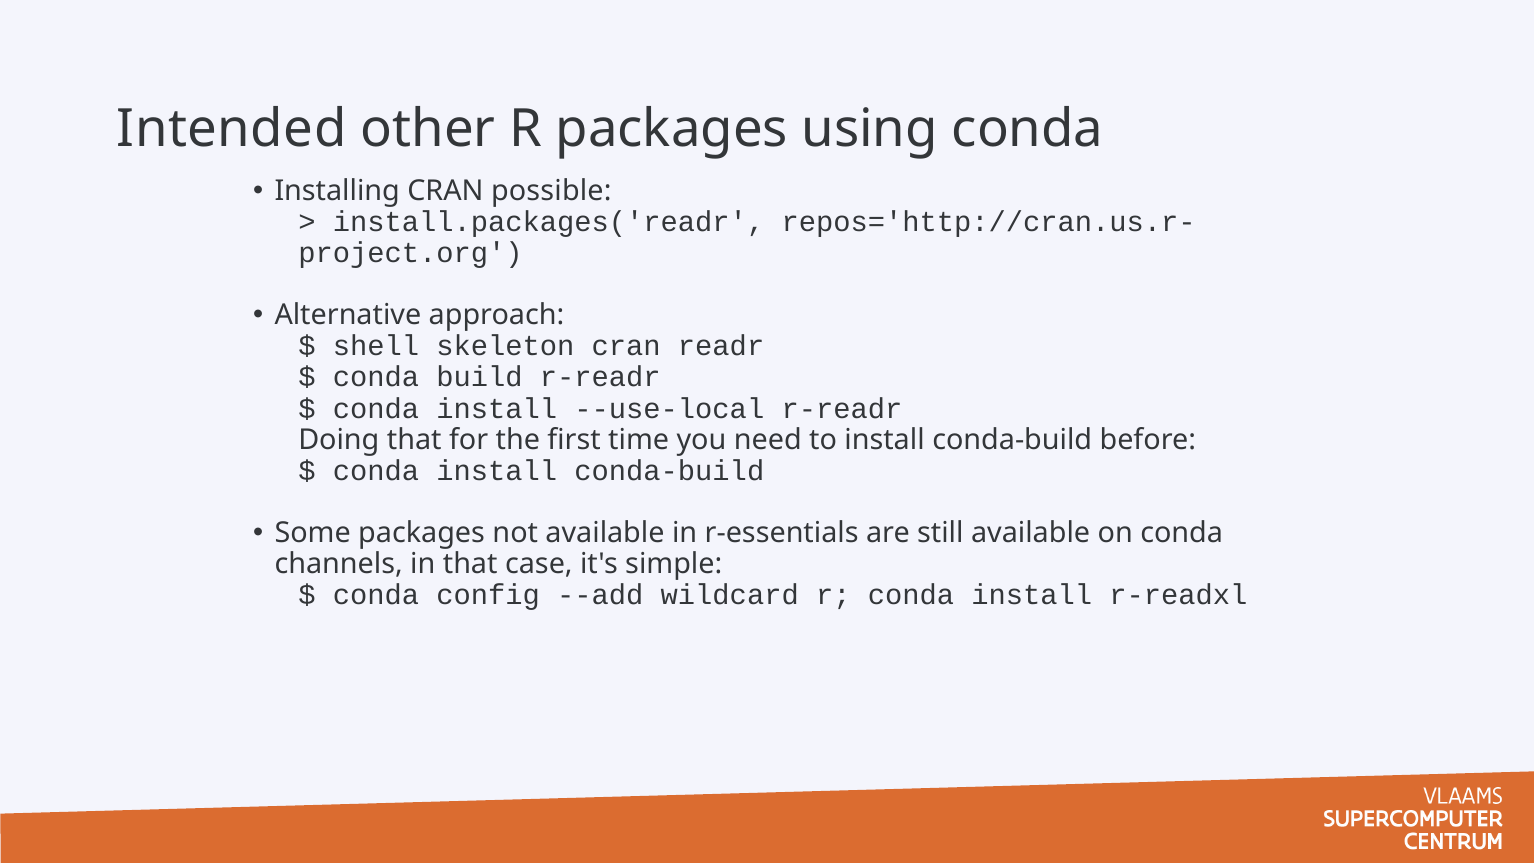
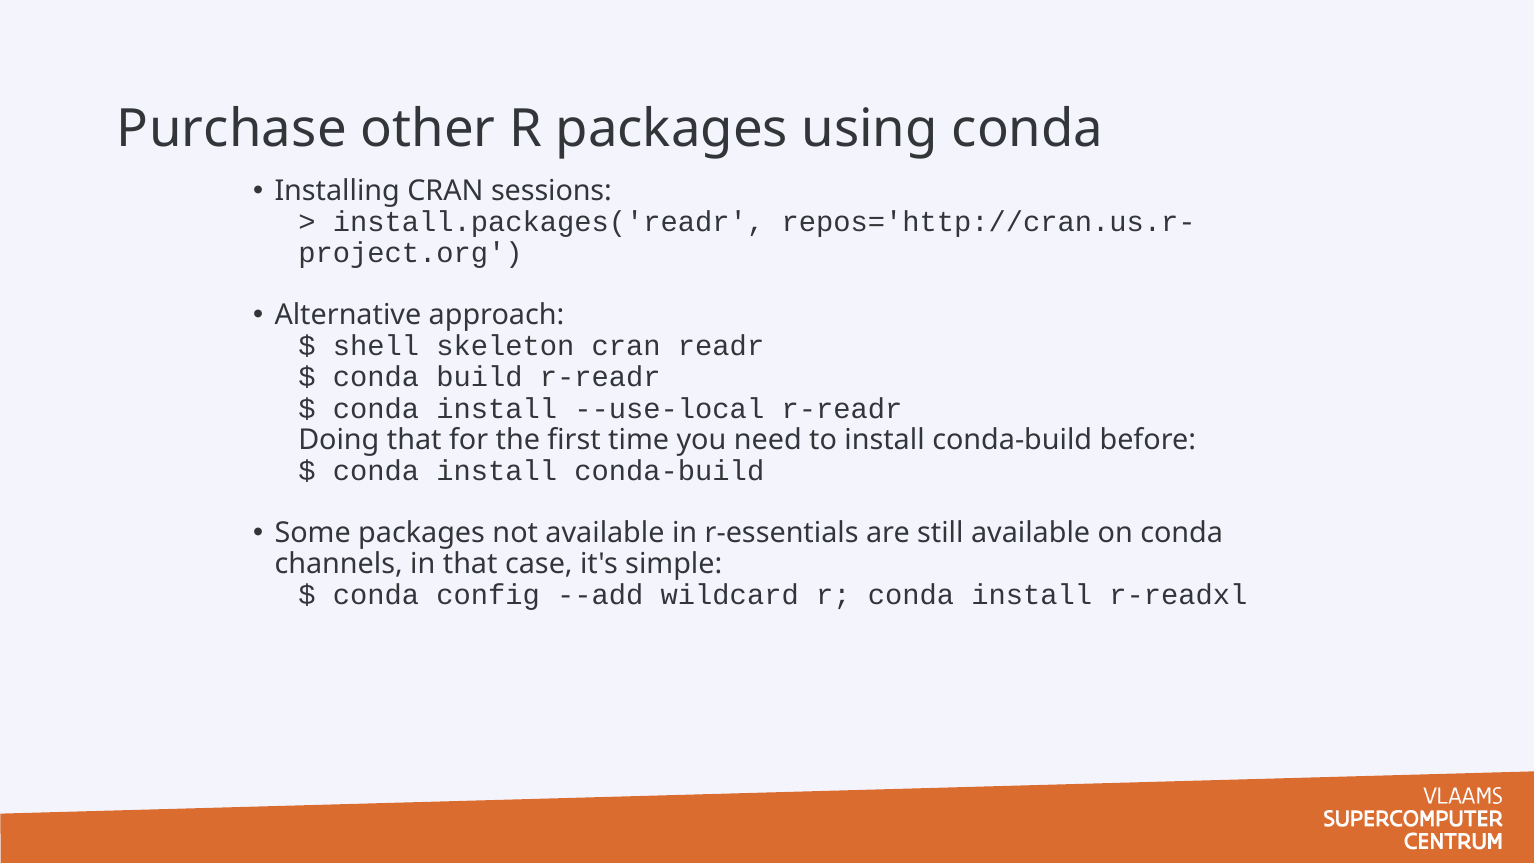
Intended: Intended -> Purchase
possible: possible -> sessions
